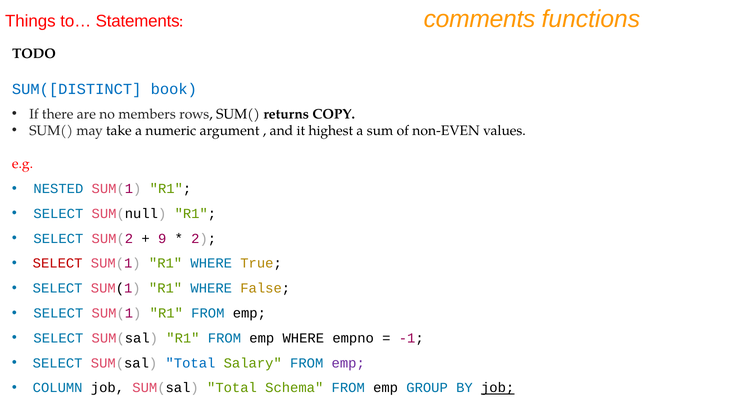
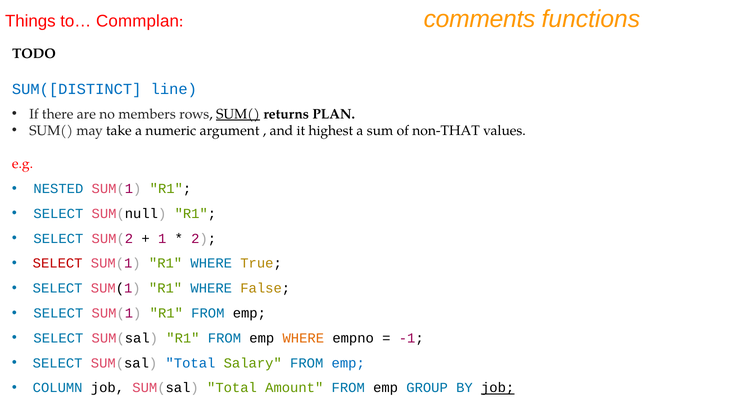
Statements: Statements -> Commplan
book: book -> line
SUM( at (238, 114) underline: none -> present
COPY: COPY -> PLAN
non-EVEN: non-EVEN -> non-THAT
9: 9 -> 1
WHERE at (303, 338) colour: black -> orange
emp at (348, 363) colour: purple -> blue
Schema: Schema -> Amount
